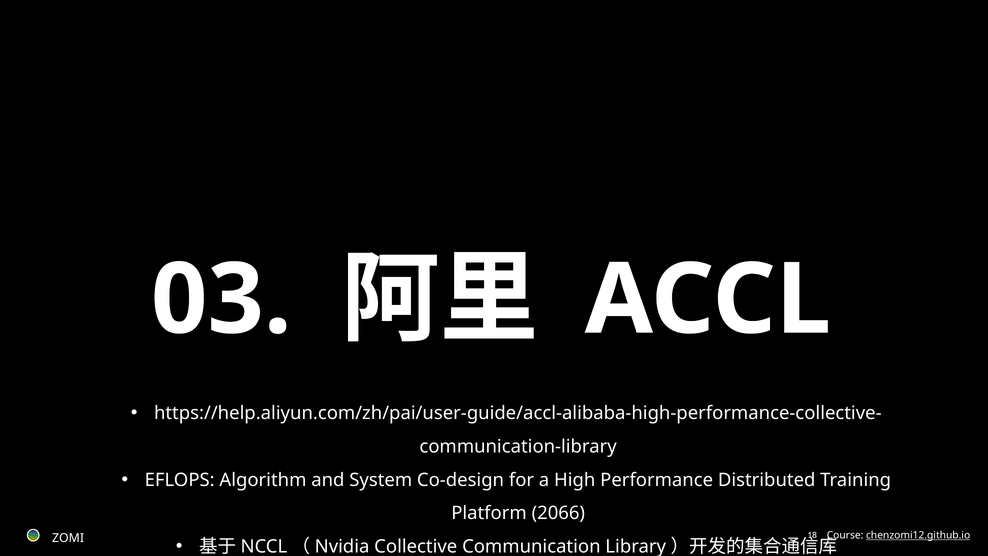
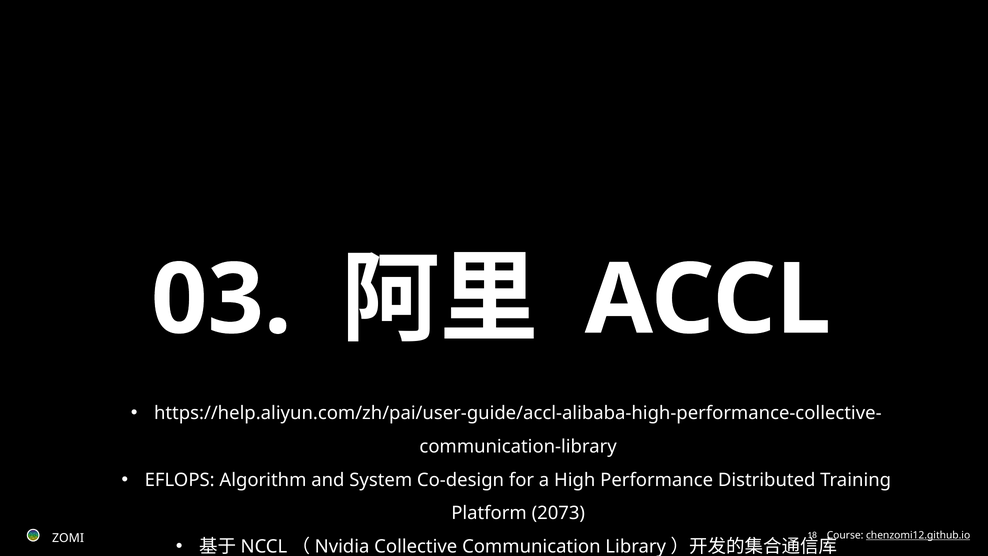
2066: 2066 -> 2073
